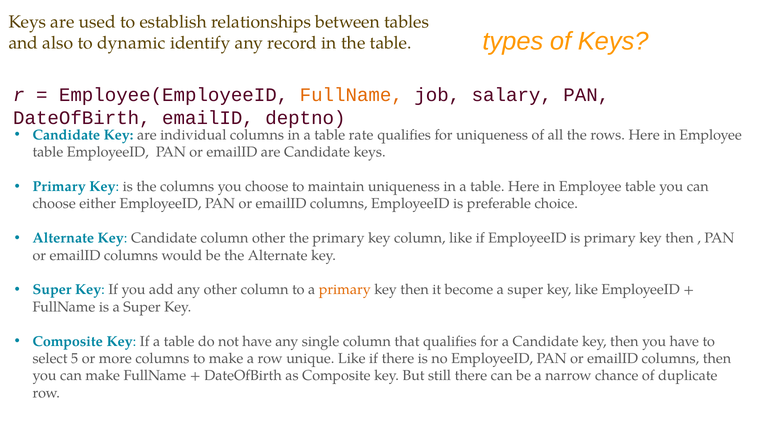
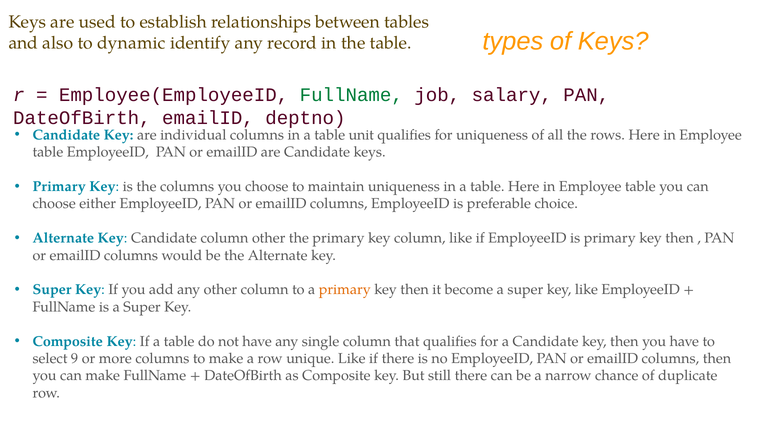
FullName at (351, 95) colour: orange -> green
rate: rate -> unit
5: 5 -> 9
